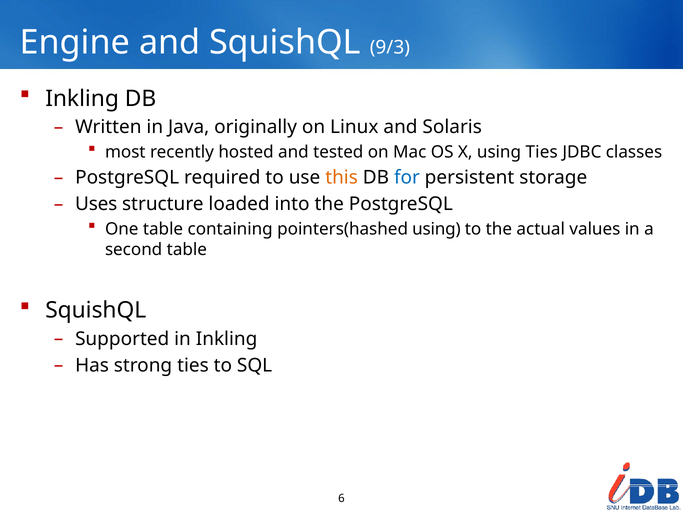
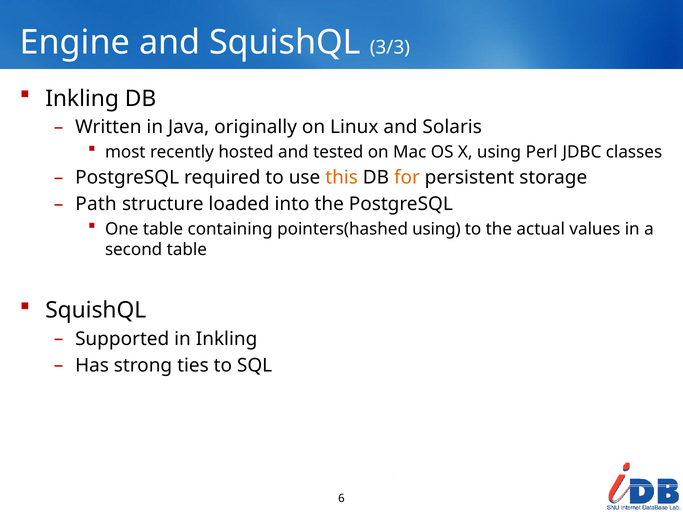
9/3: 9/3 -> 3/3
using Ties: Ties -> Perl
for colour: blue -> orange
Uses: Uses -> Path
